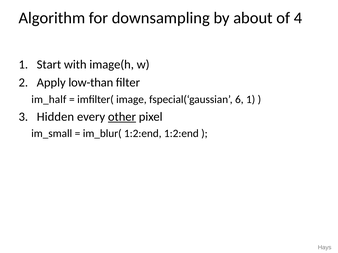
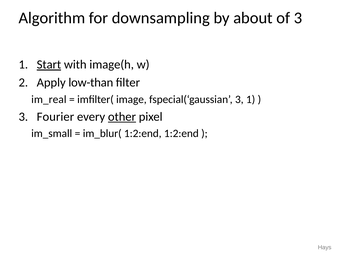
of 4: 4 -> 3
Start underline: none -> present
im_half: im_half -> im_real
fspecial(‘gaussian 6: 6 -> 3
Hidden: Hidden -> Fourier
